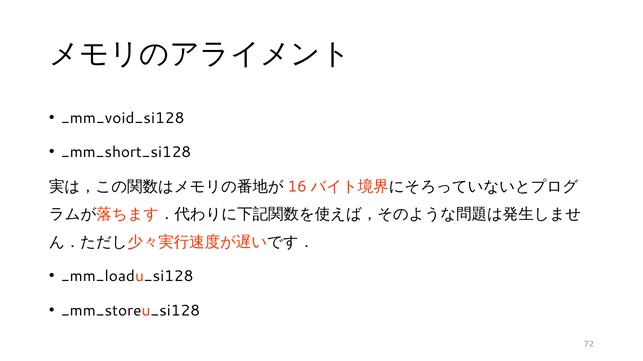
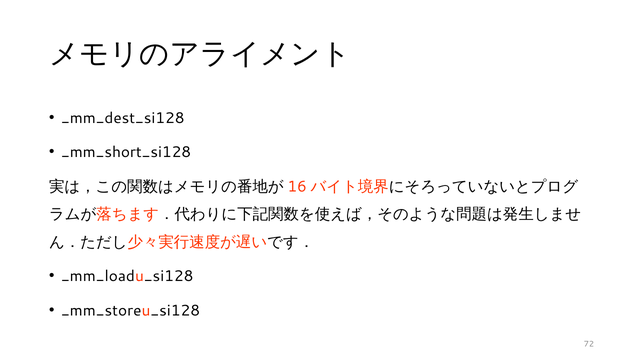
_mm_void_si128: _mm_void_si128 -> _mm_dest_si128
